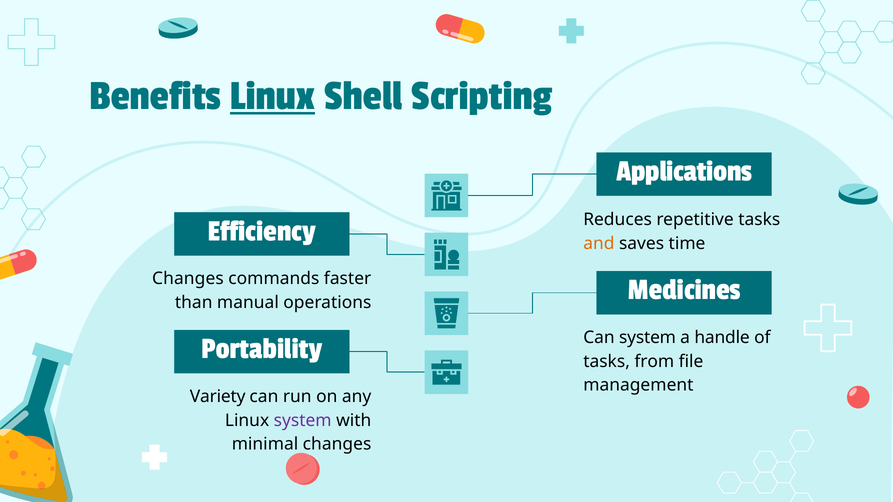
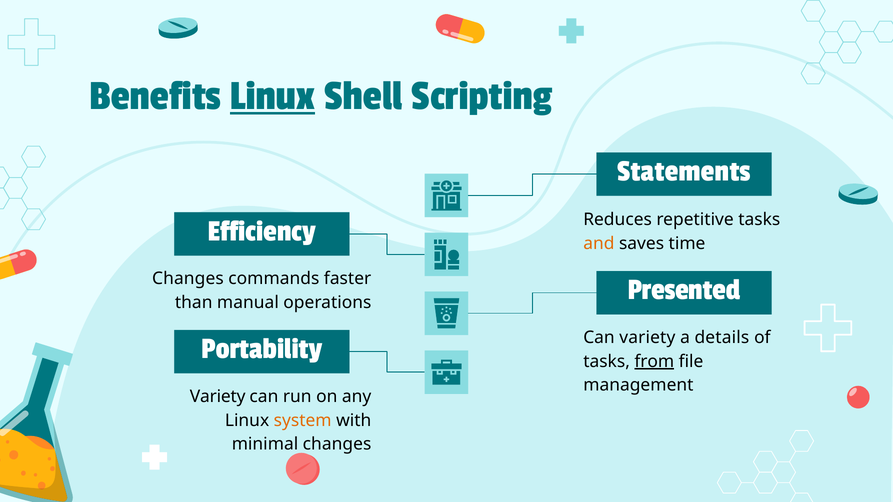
Applications: Applications -> Statements
Medicines: Medicines -> Presented
Can system: system -> variety
handle: handle -> details
from underline: none -> present
system at (303, 421) colour: purple -> orange
